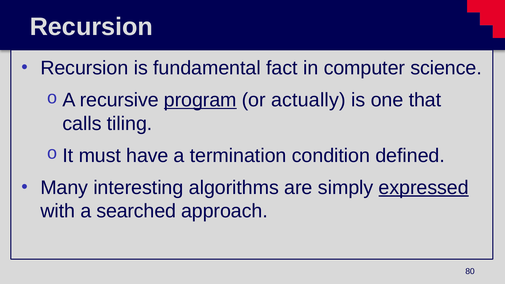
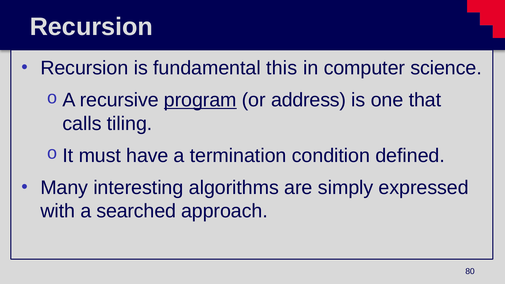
fact: fact -> this
actually: actually -> address
expressed underline: present -> none
